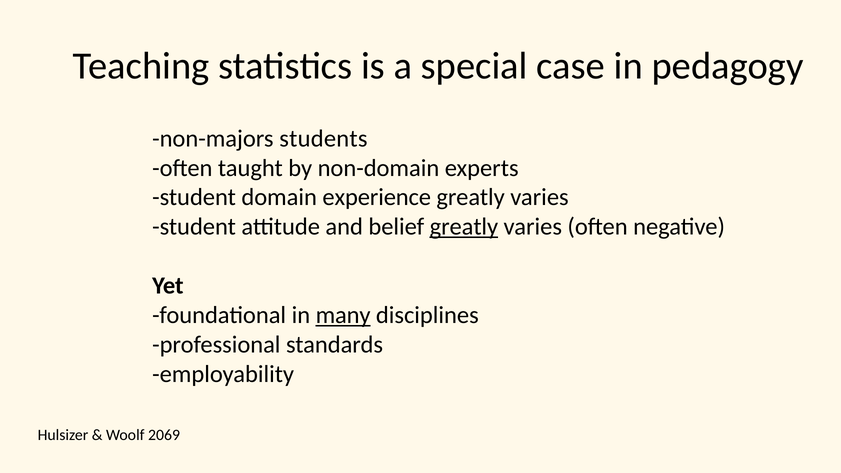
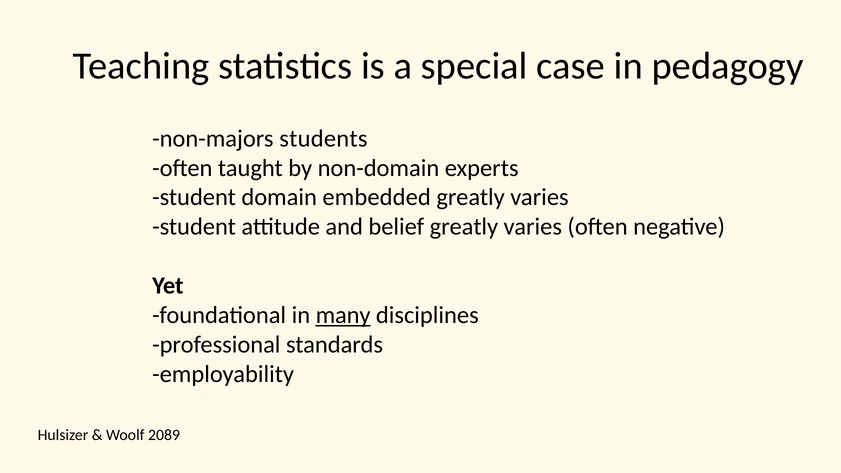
experience: experience -> embedded
greatly at (464, 227) underline: present -> none
2069: 2069 -> 2089
